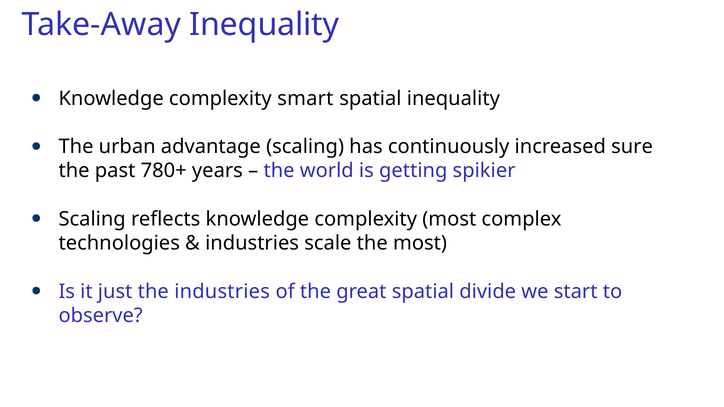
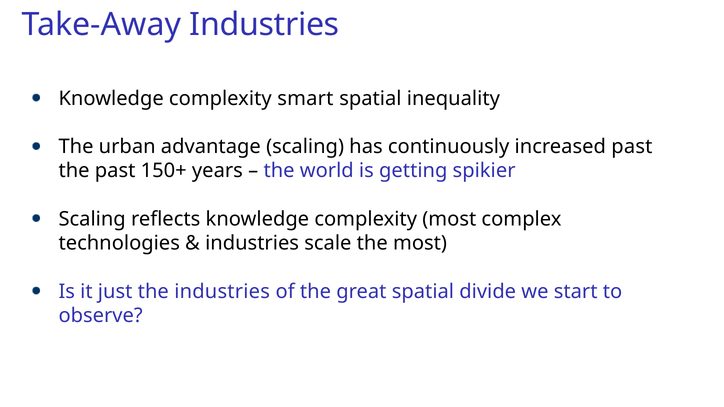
Take-Away Inequality: Inequality -> Industries
increased sure: sure -> past
780+: 780+ -> 150+
